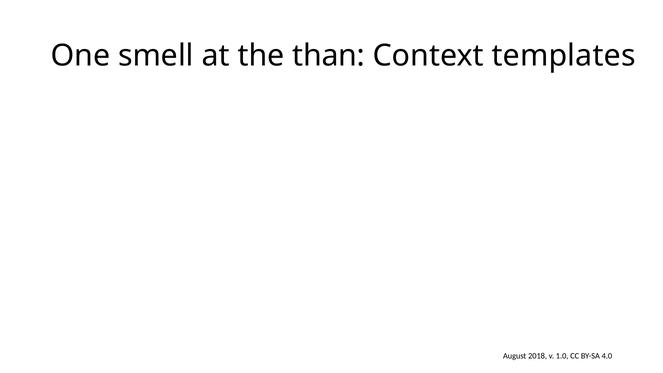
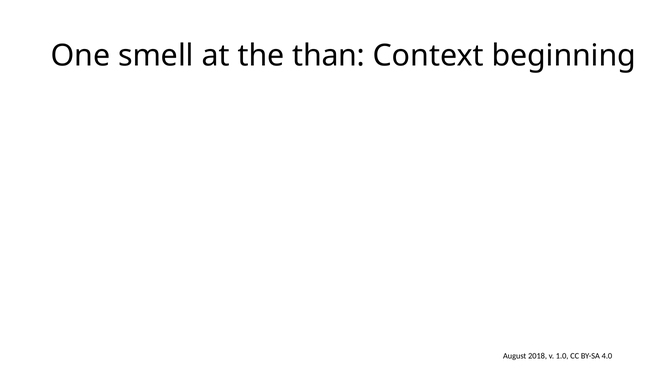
templates: templates -> beginning
